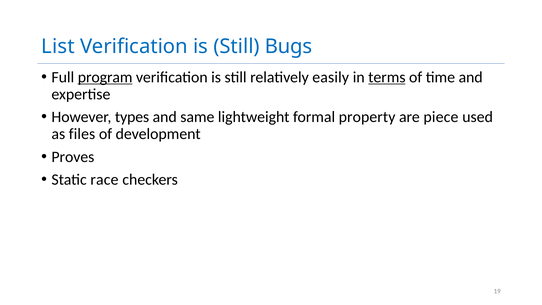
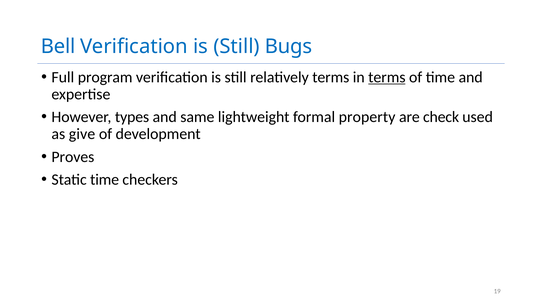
List: List -> Bell
program underline: present -> none
relatively easily: easily -> terms
piece: piece -> check
files: files -> give
Static race: race -> time
